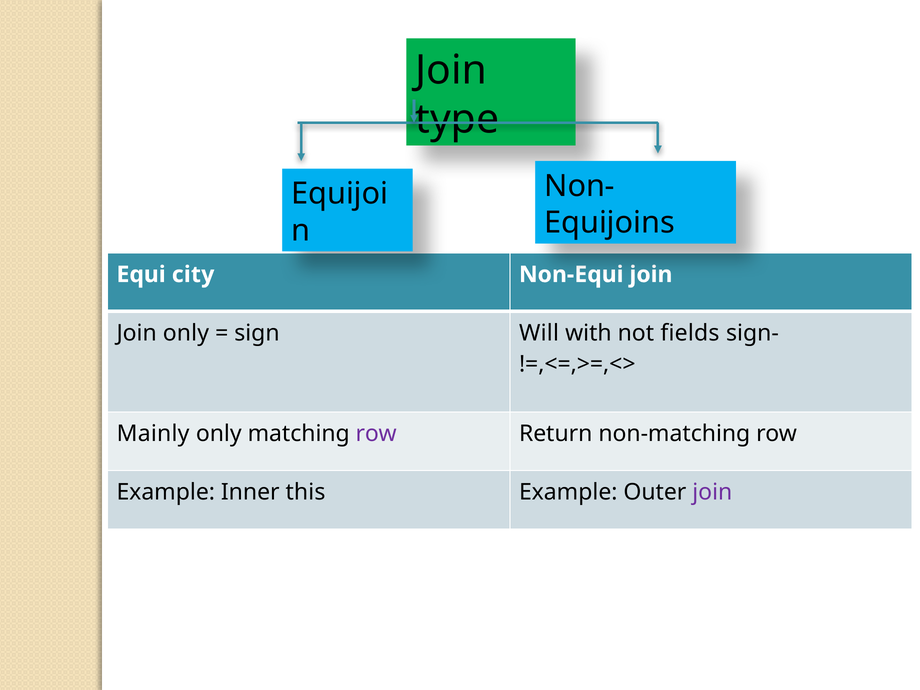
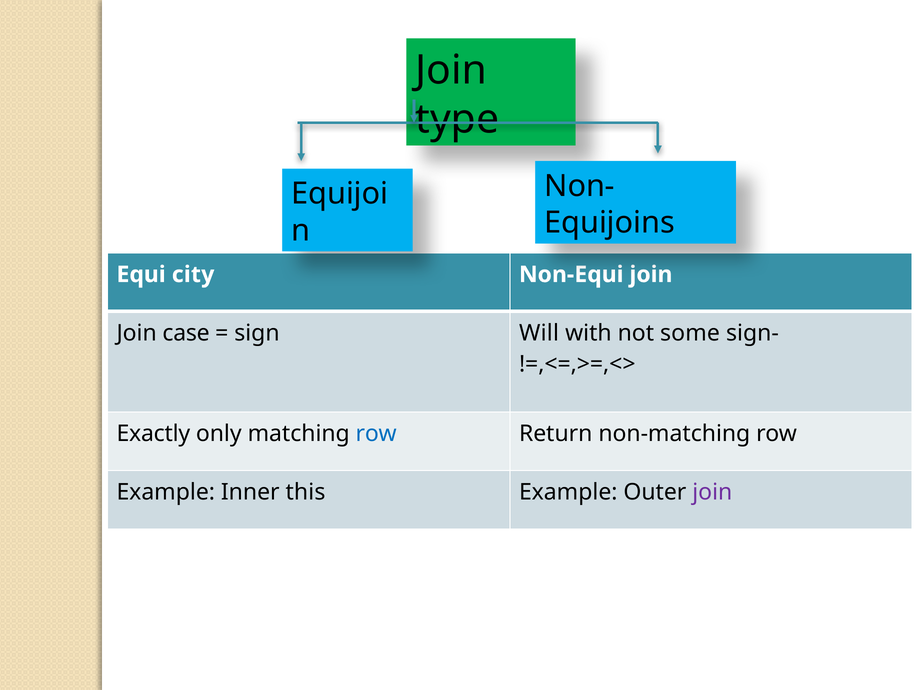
Join only: only -> case
fields: fields -> some
Mainly: Mainly -> Exactly
row at (376, 434) colour: purple -> blue
